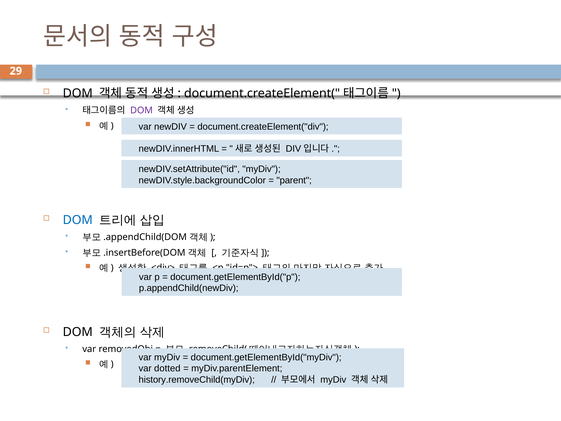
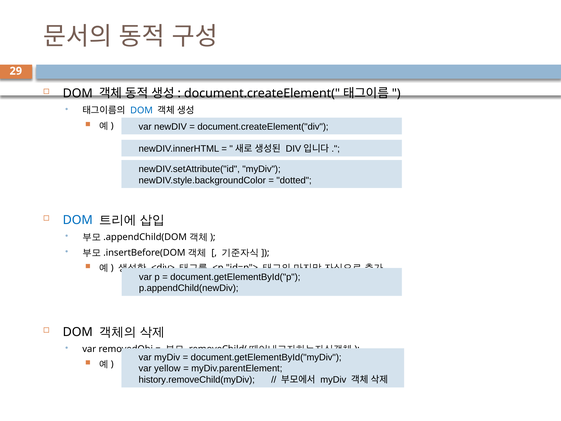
DOM at (142, 111) colour: purple -> blue
parent: parent -> dotted
dotted: dotted -> yellow
